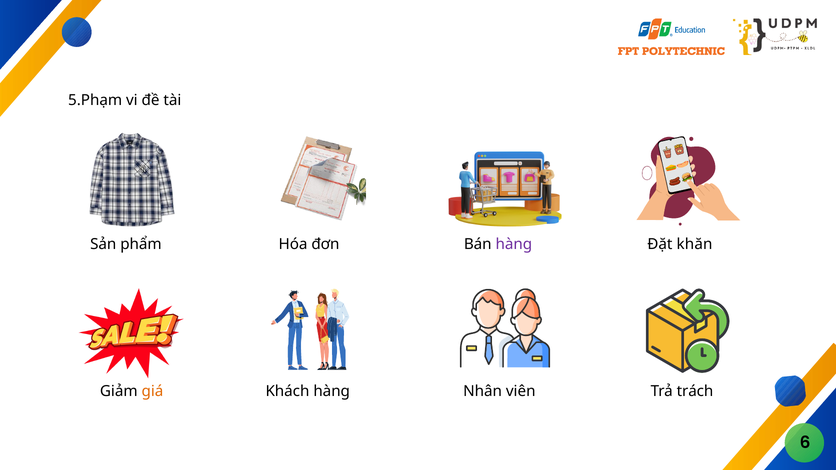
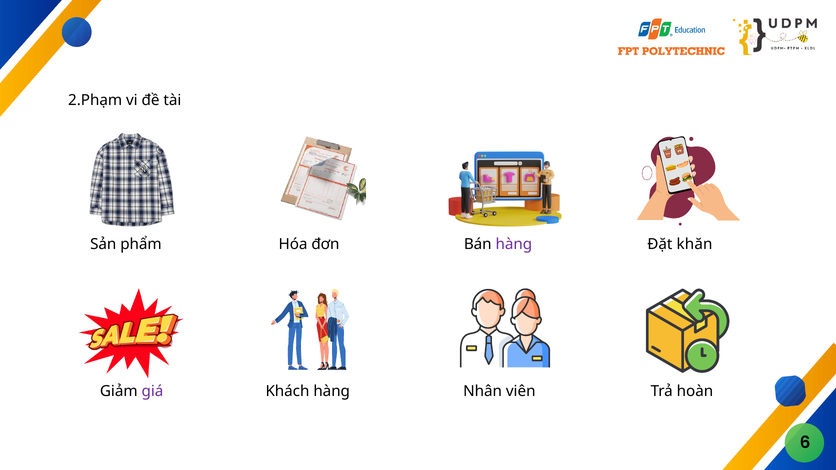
5.Phạm: 5.Phạm -> 2.Phạm
giá colour: orange -> purple
trách: trách -> hoàn
